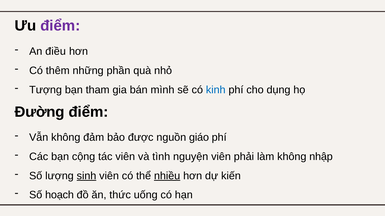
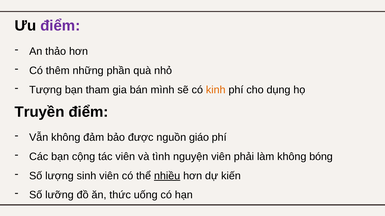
điều: điều -> thảo
kinh colour: blue -> orange
Đường: Đường -> Truyền
nhập: nhập -> bóng
sinh underline: present -> none
hoạch: hoạch -> lưỡng
